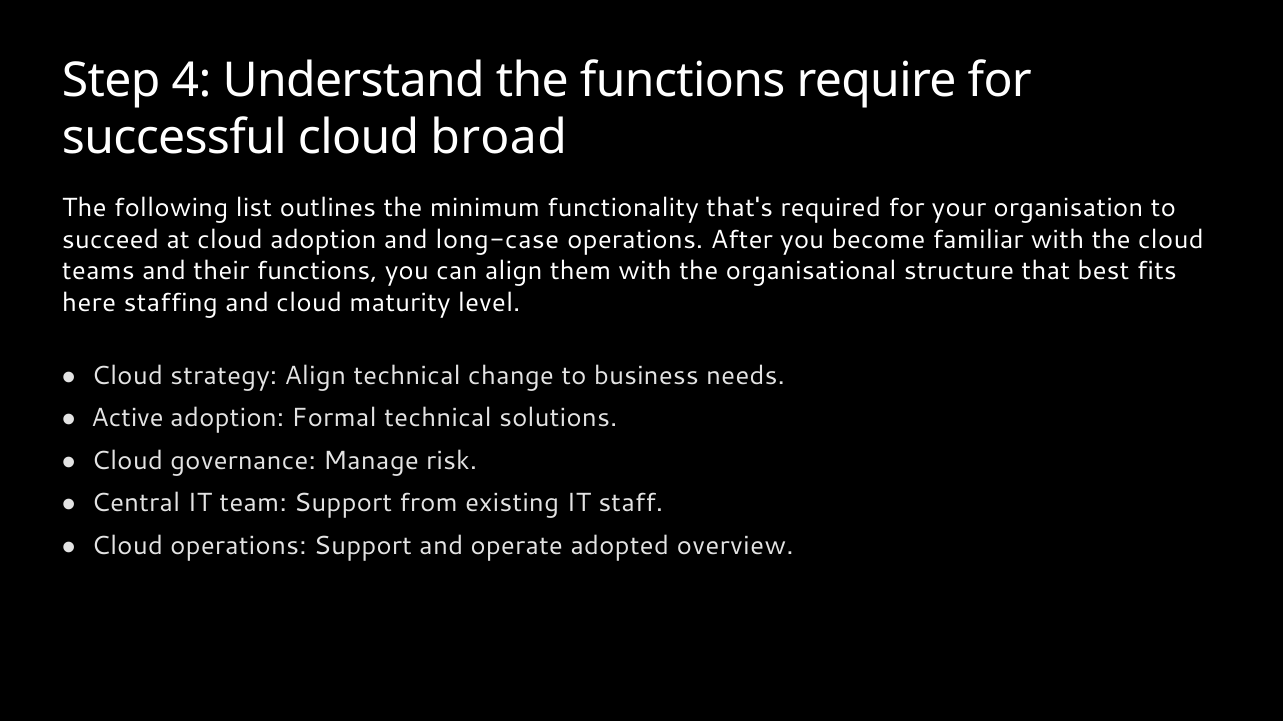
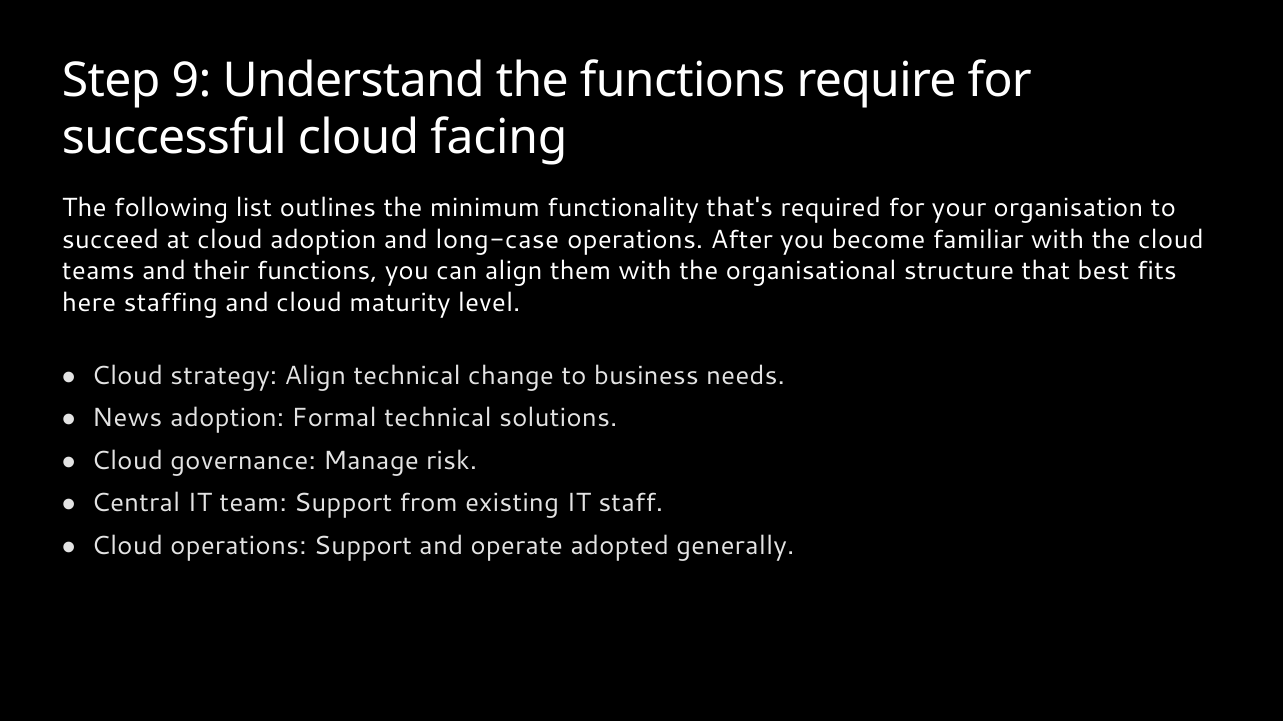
4: 4 -> 9
broad: broad -> facing
Active: Active -> News
overview: overview -> generally
